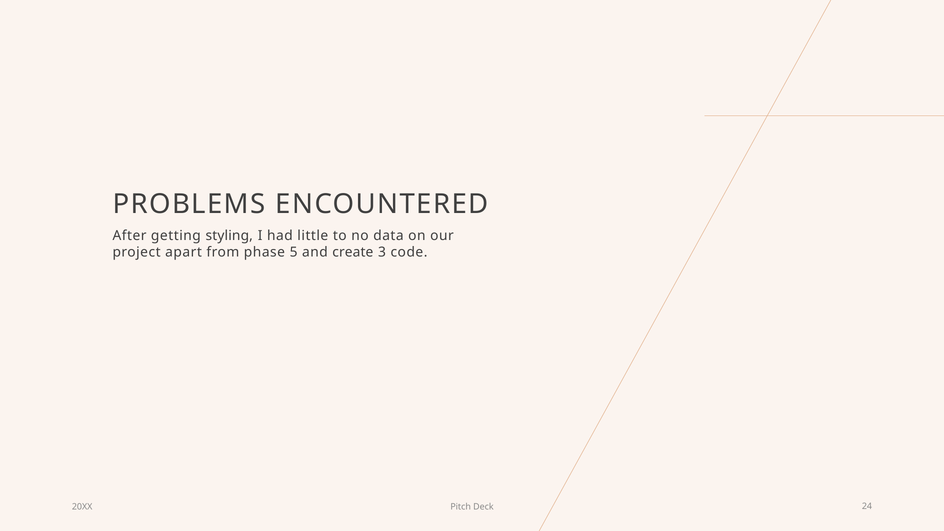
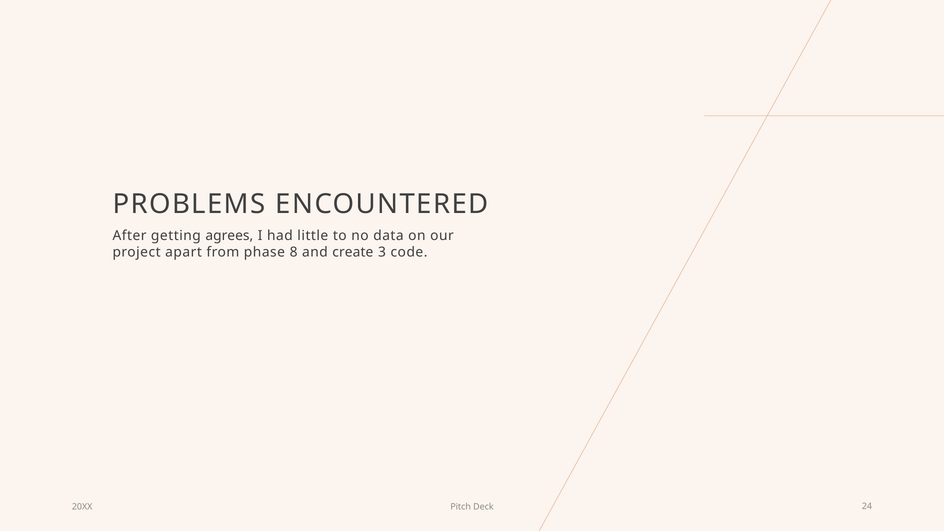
styling: styling -> agrees
5: 5 -> 8
